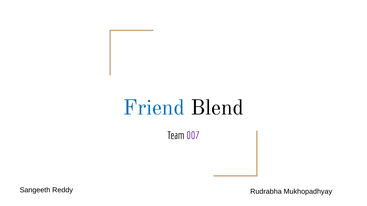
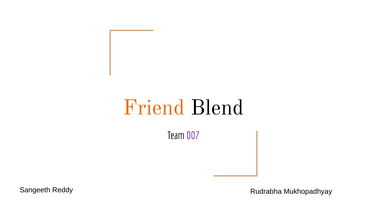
Friend colour: blue -> orange
